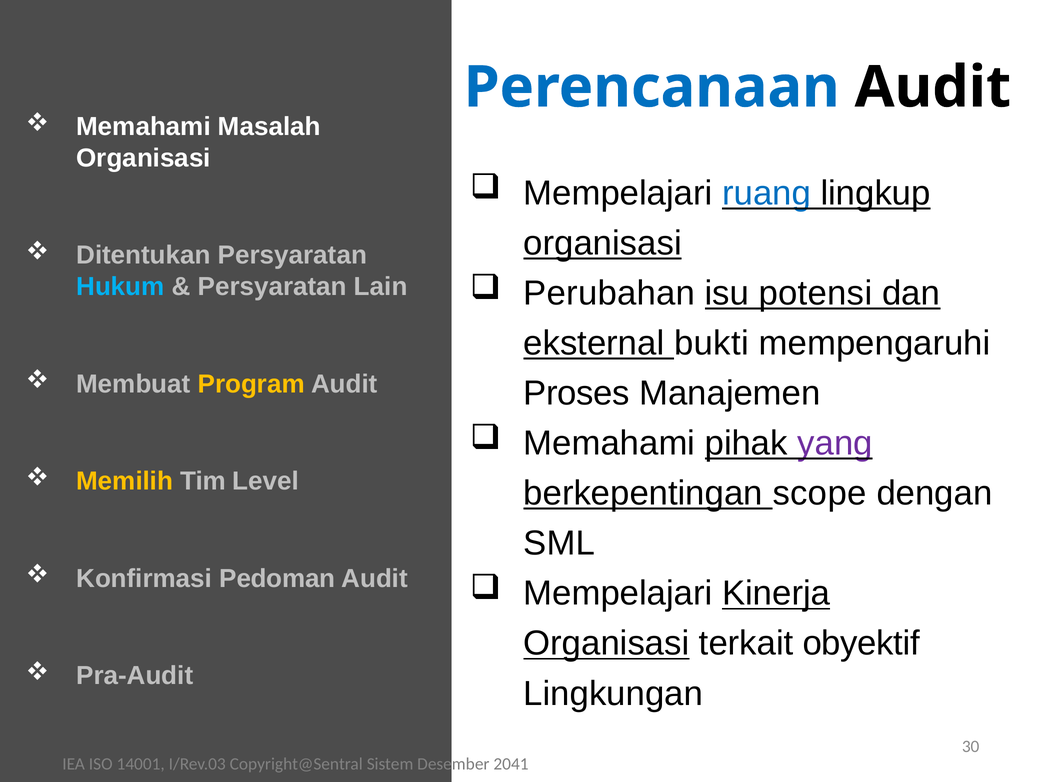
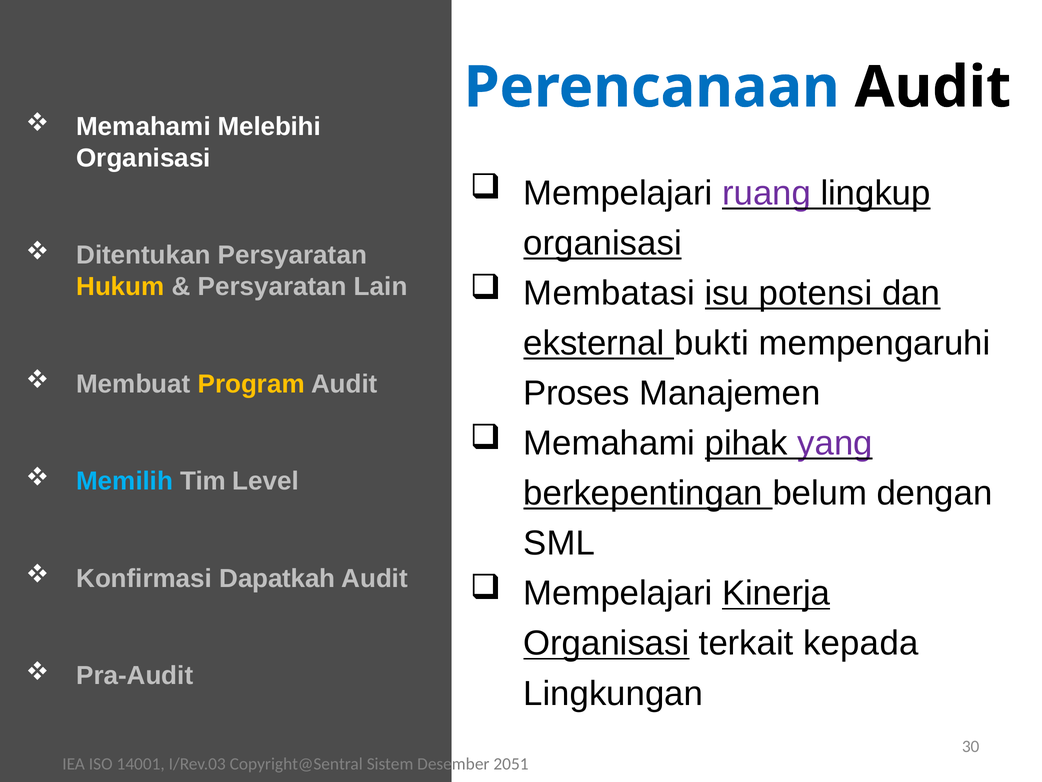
Masalah: Masalah -> Melebihi
ruang colour: blue -> purple
Hukum colour: light blue -> yellow
Perubahan: Perubahan -> Membatasi
Memilih colour: yellow -> light blue
scope: scope -> belum
Pedoman: Pedoman -> Dapatkah
obyektif: obyektif -> kepada
2041: 2041 -> 2051
